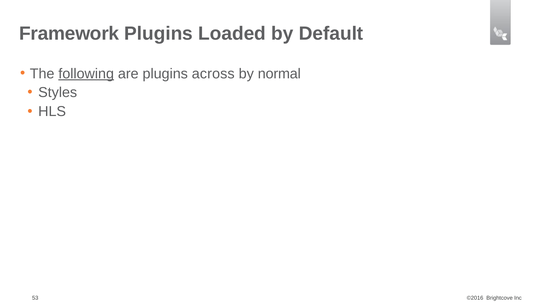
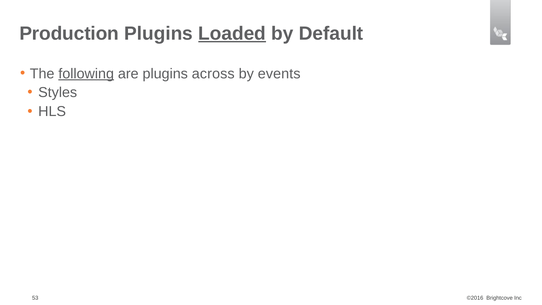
Framework: Framework -> Production
Loaded underline: none -> present
normal: normal -> events
